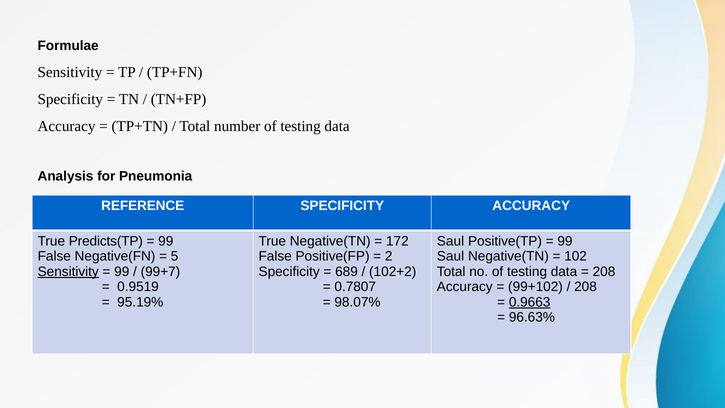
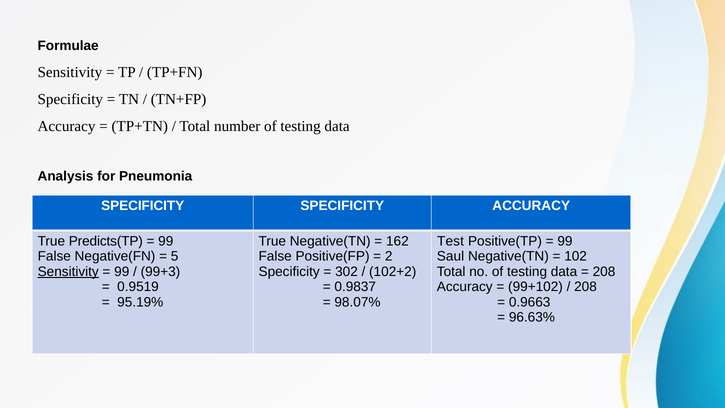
REFERENCE at (143, 206): REFERENCE -> SPECIFICITY
172: 172 -> 162
Saul at (451, 241): Saul -> Test
99+7: 99+7 -> 99+3
689: 689 -> 302
0.7807: 0.7807 -> 0.9837
0.9663 underline: present -> none
